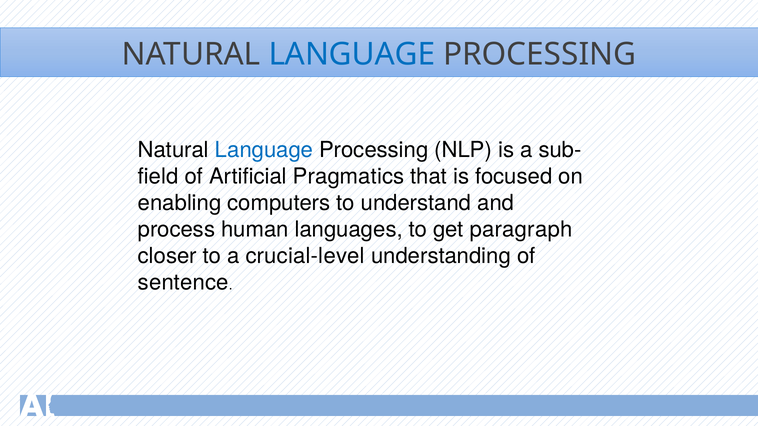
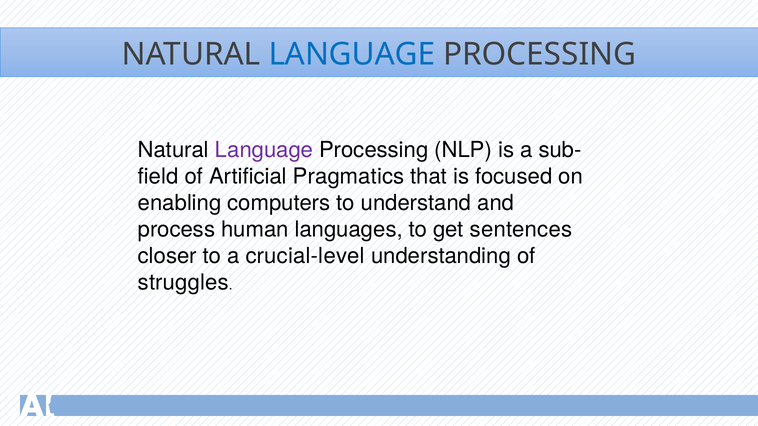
Language at (264, 150) colour: blue -> purple
paragraph: paragraph -> sentences
sentence: sentence -> struggles
